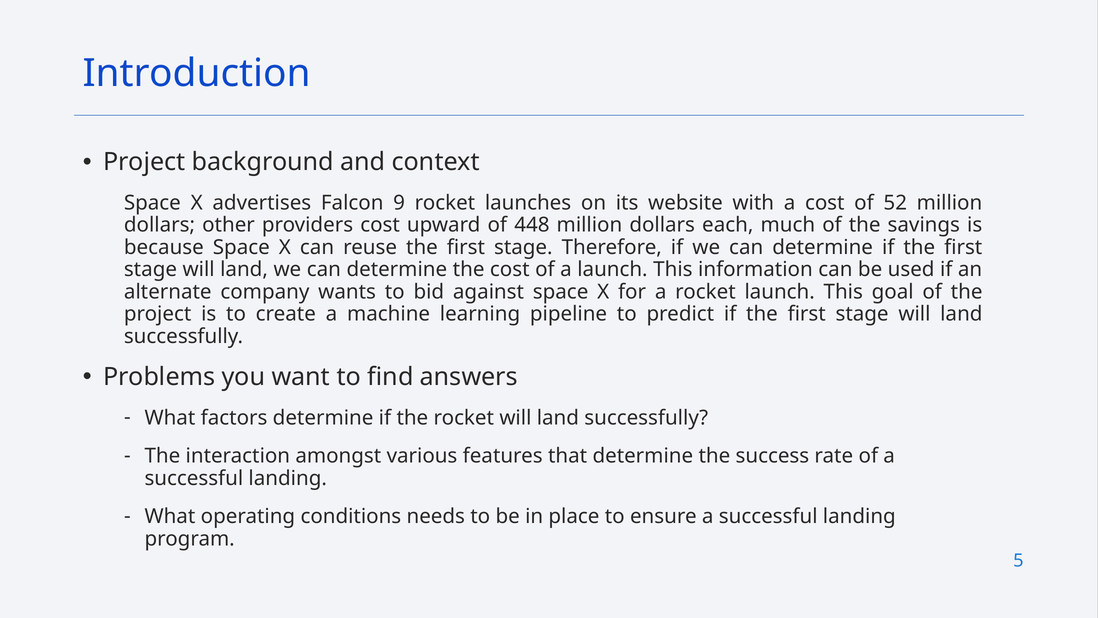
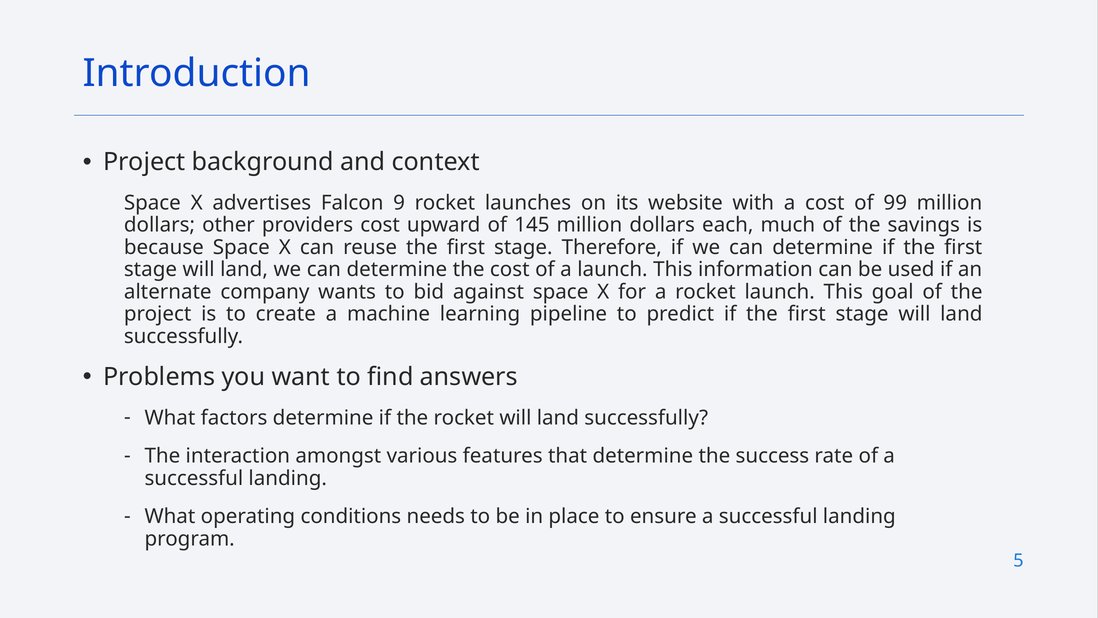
52: 52 -> 99
448: 448 -> 145
